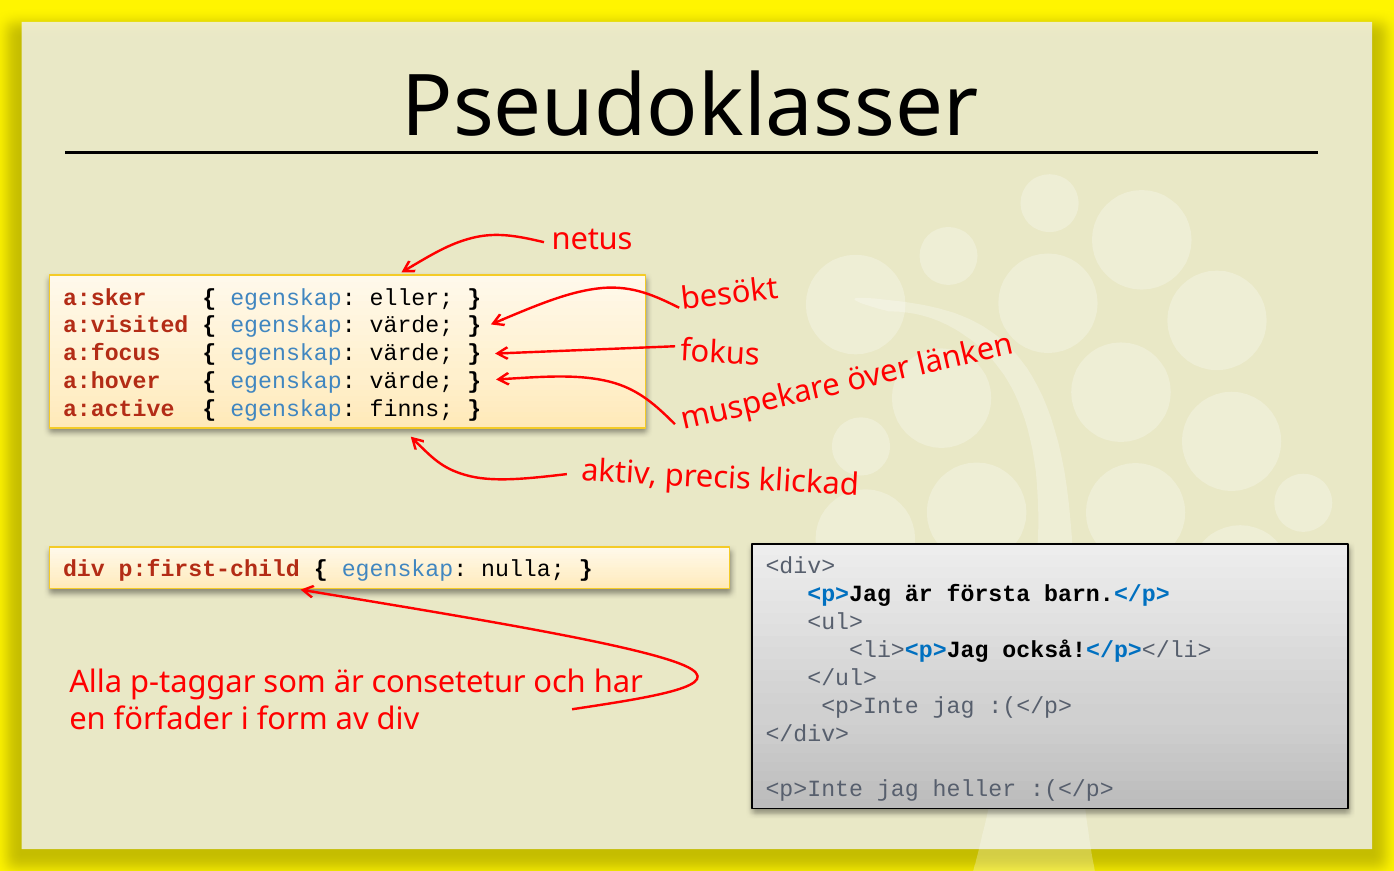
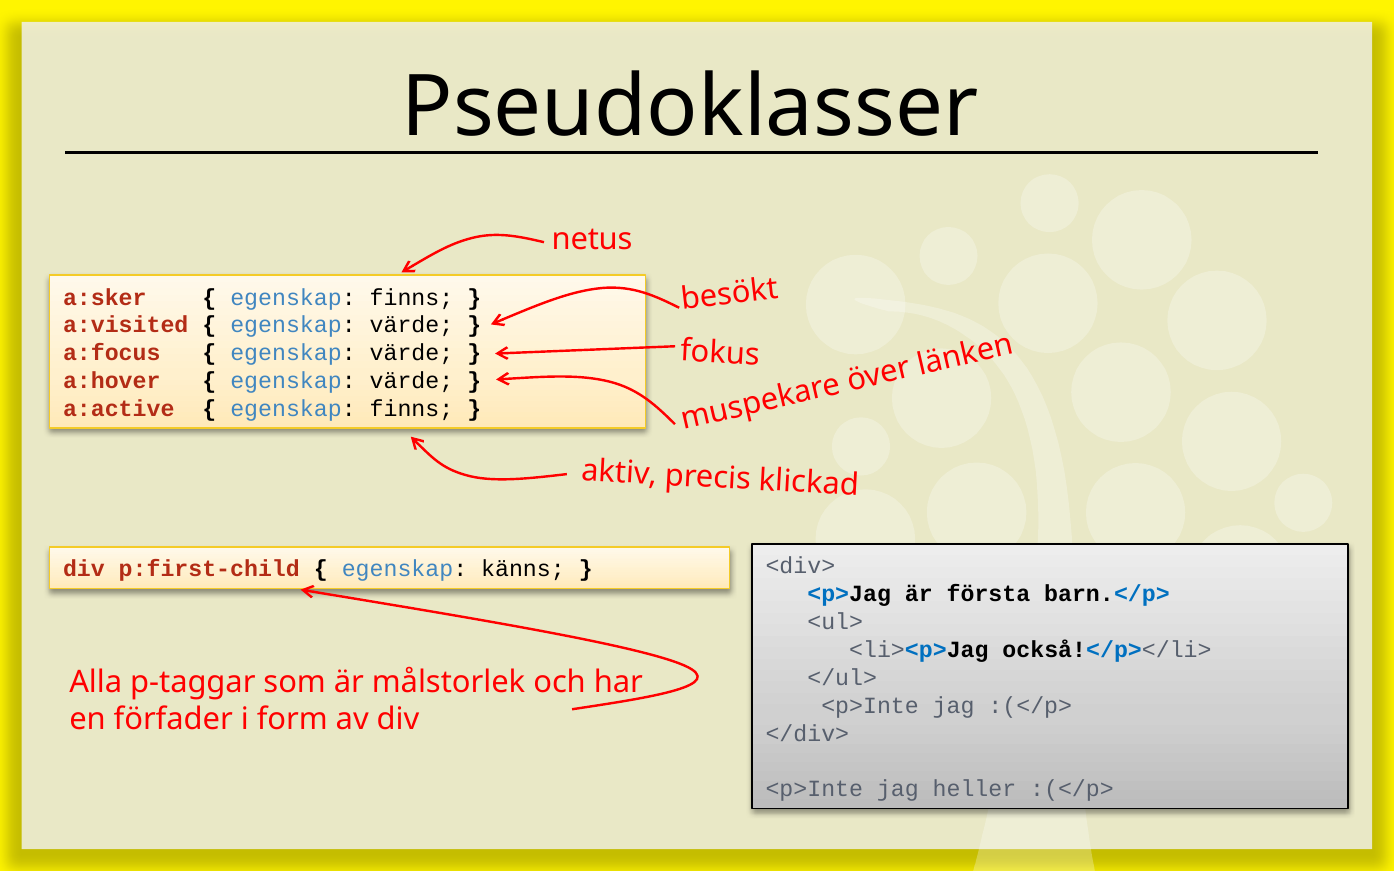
eller at (411, 297): eller -> finns
nulla: nulla -> känns
consetetur: consetetur -> målstorlek
